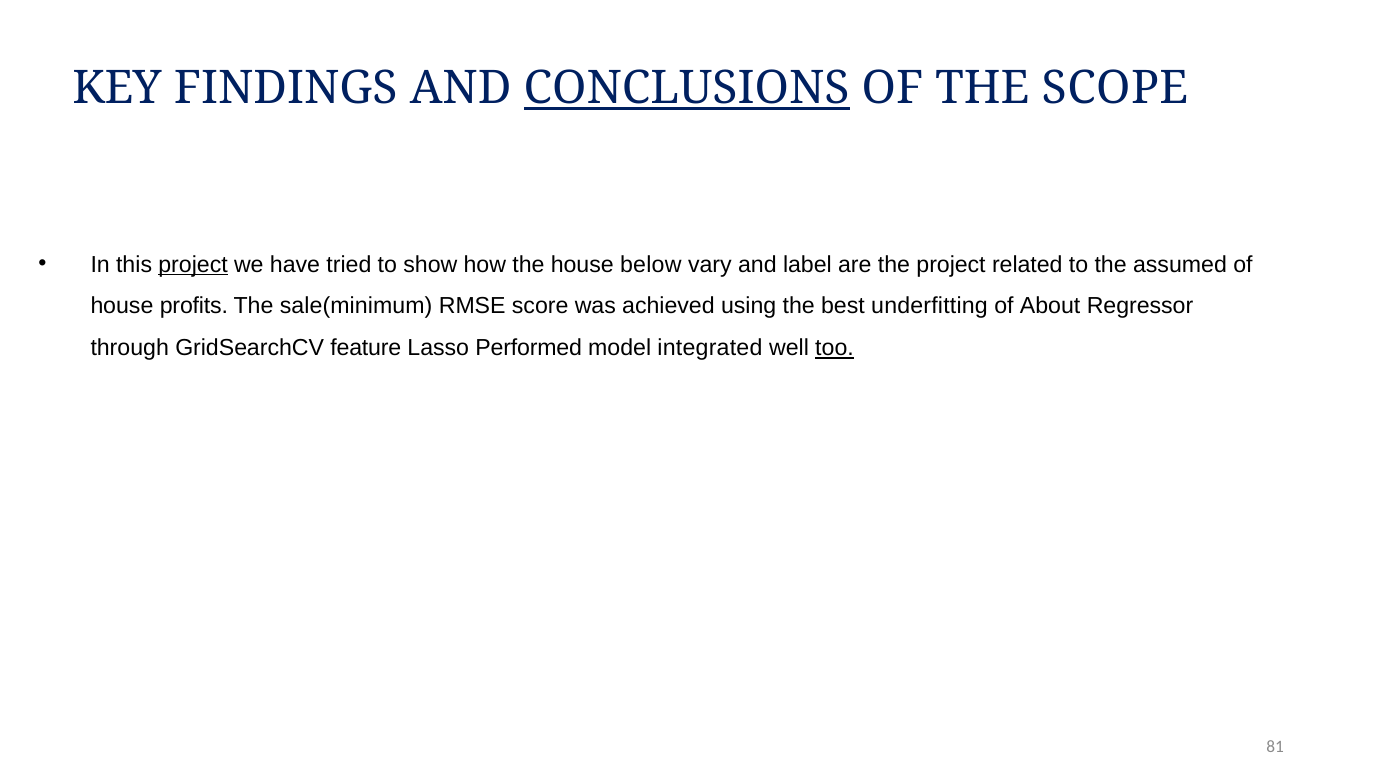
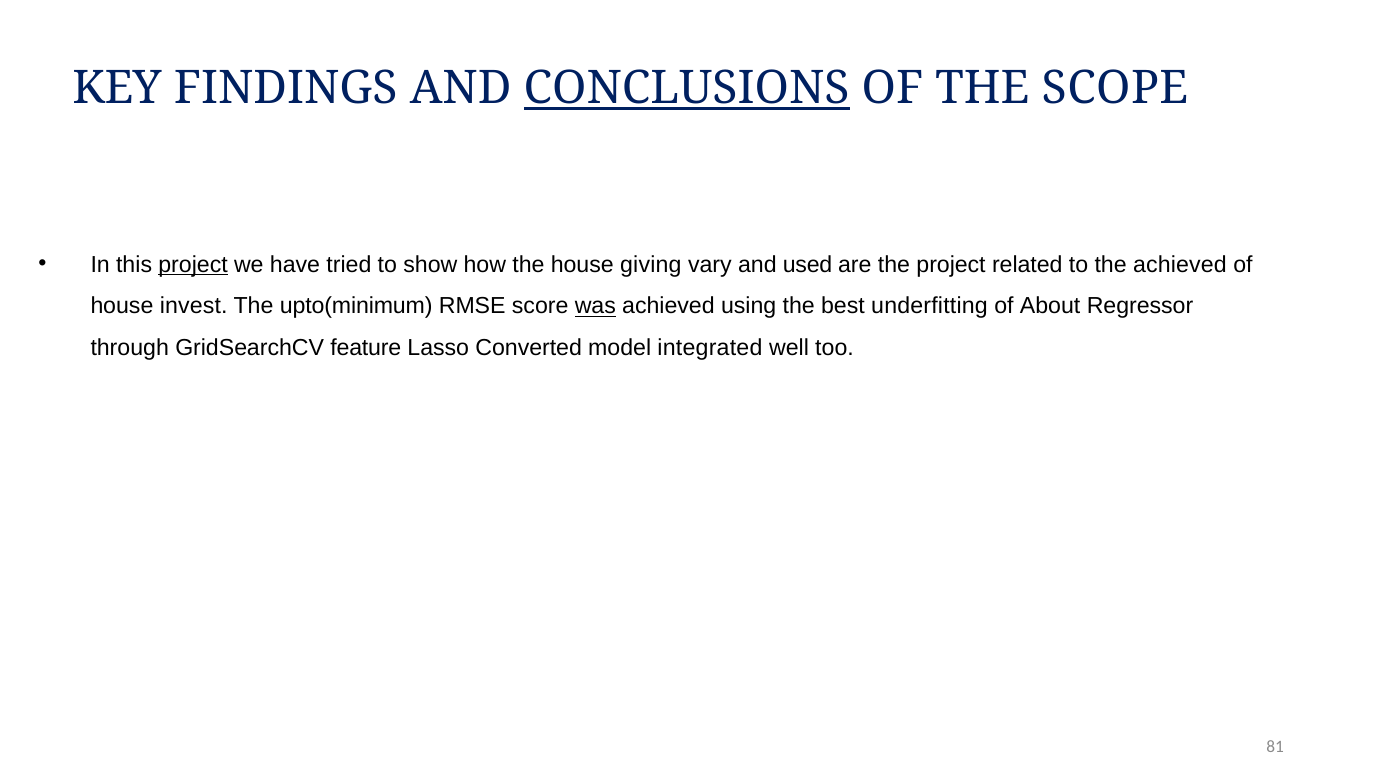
below: below -> giving
label: label -> used
the assumed: assumed -> achieved
profits: profits -> invest
sale(minimum: sale(minimum -> upto(minimum
was underline: none -> present
Performed: Performed -> Converted
too underline: present -> none
